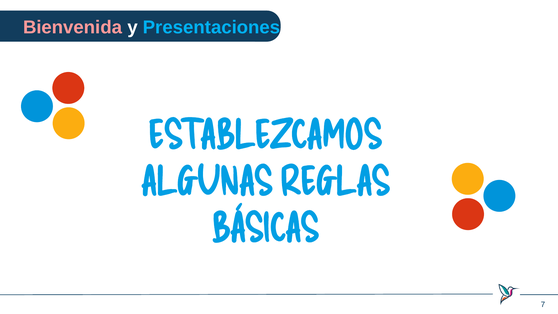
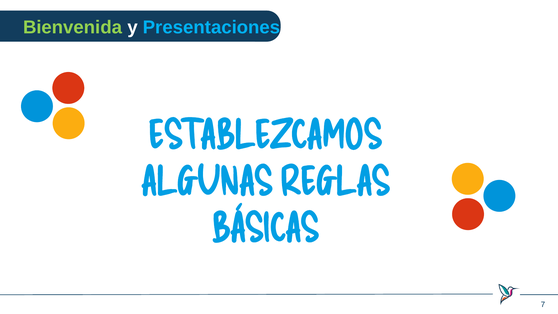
Bienvenida colour: pink -> light green
